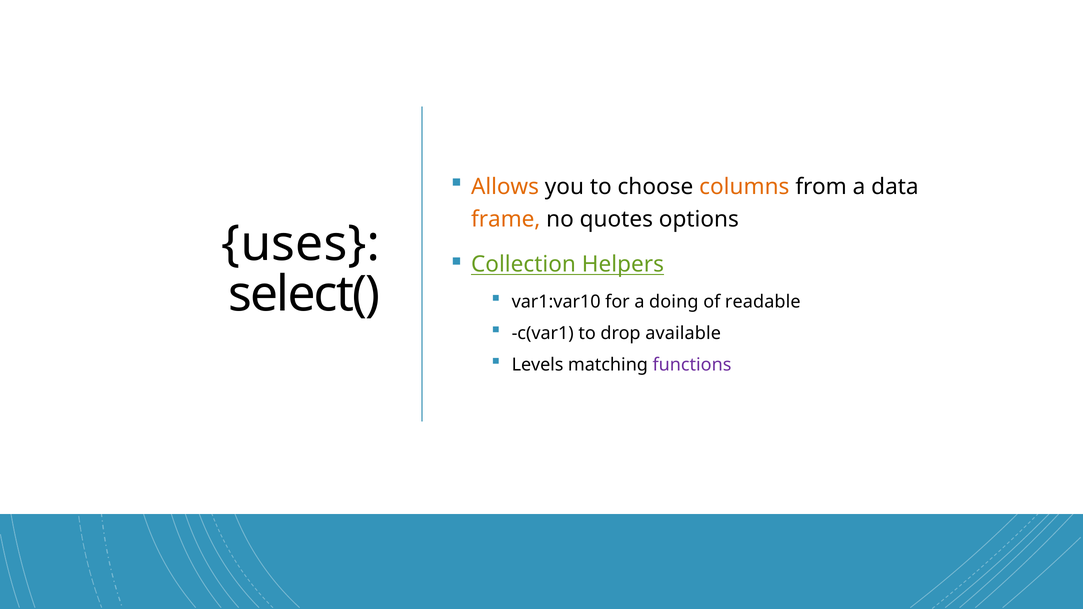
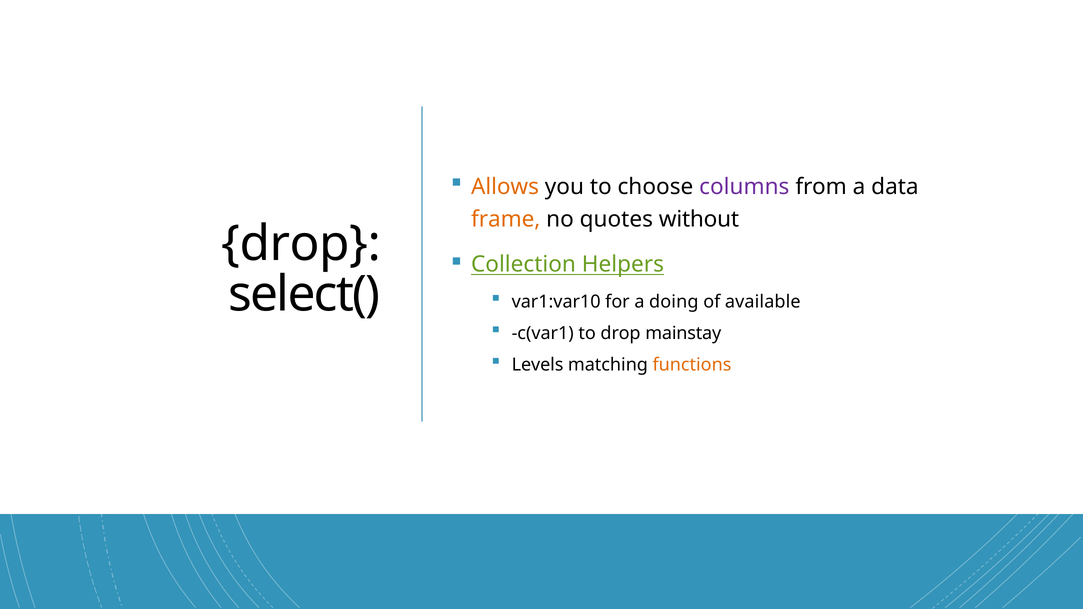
columns colour: orange -> purple
options: options -> without
uses at (301, 244): uses -> drop
readable: readable -> available
available: available -> mainstay
functions colour: purple -> orange
